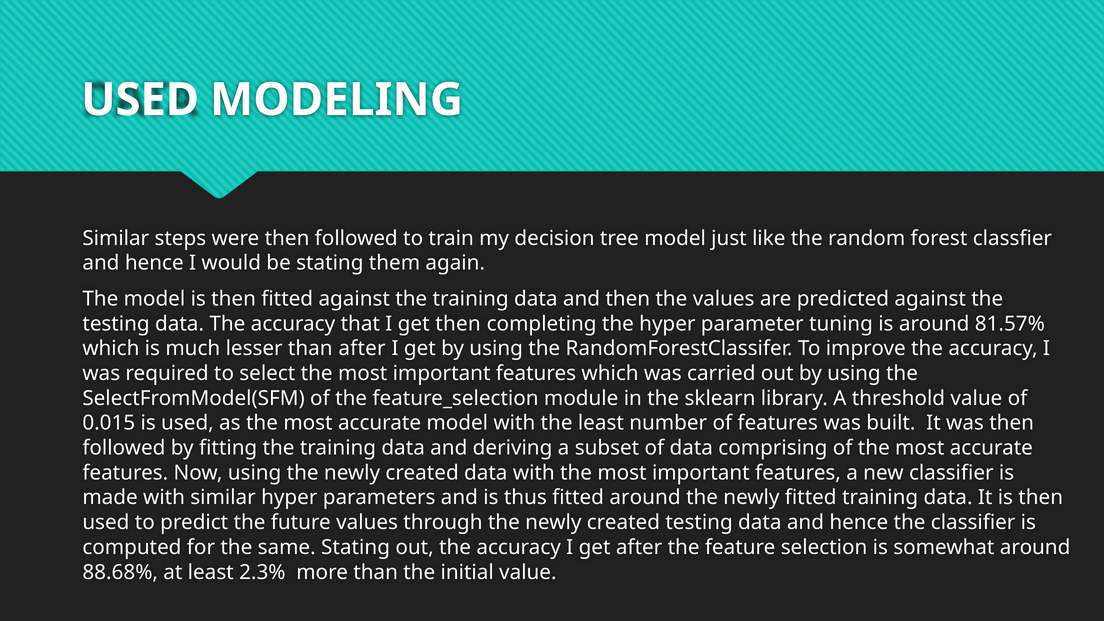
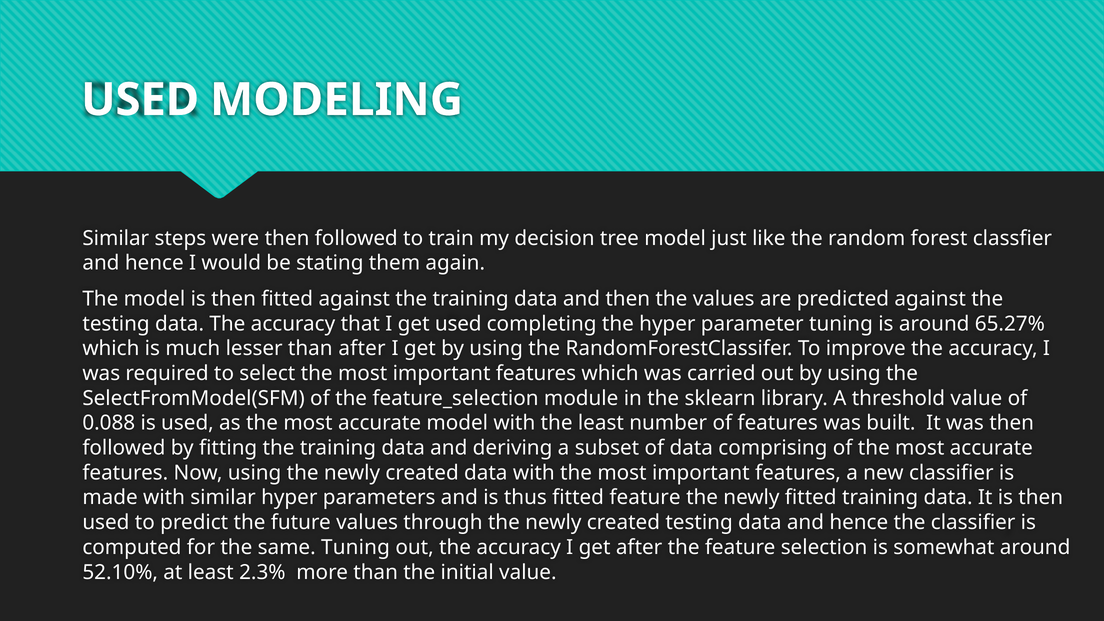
get then: then -> used
81.57%: 81.57% -> 65.27%
0.015: 0.015 -> 0.088
fitted around: around -> feature
same Stating: Stating -> Tuning
88.68%: 88.68% -> 52.10%
